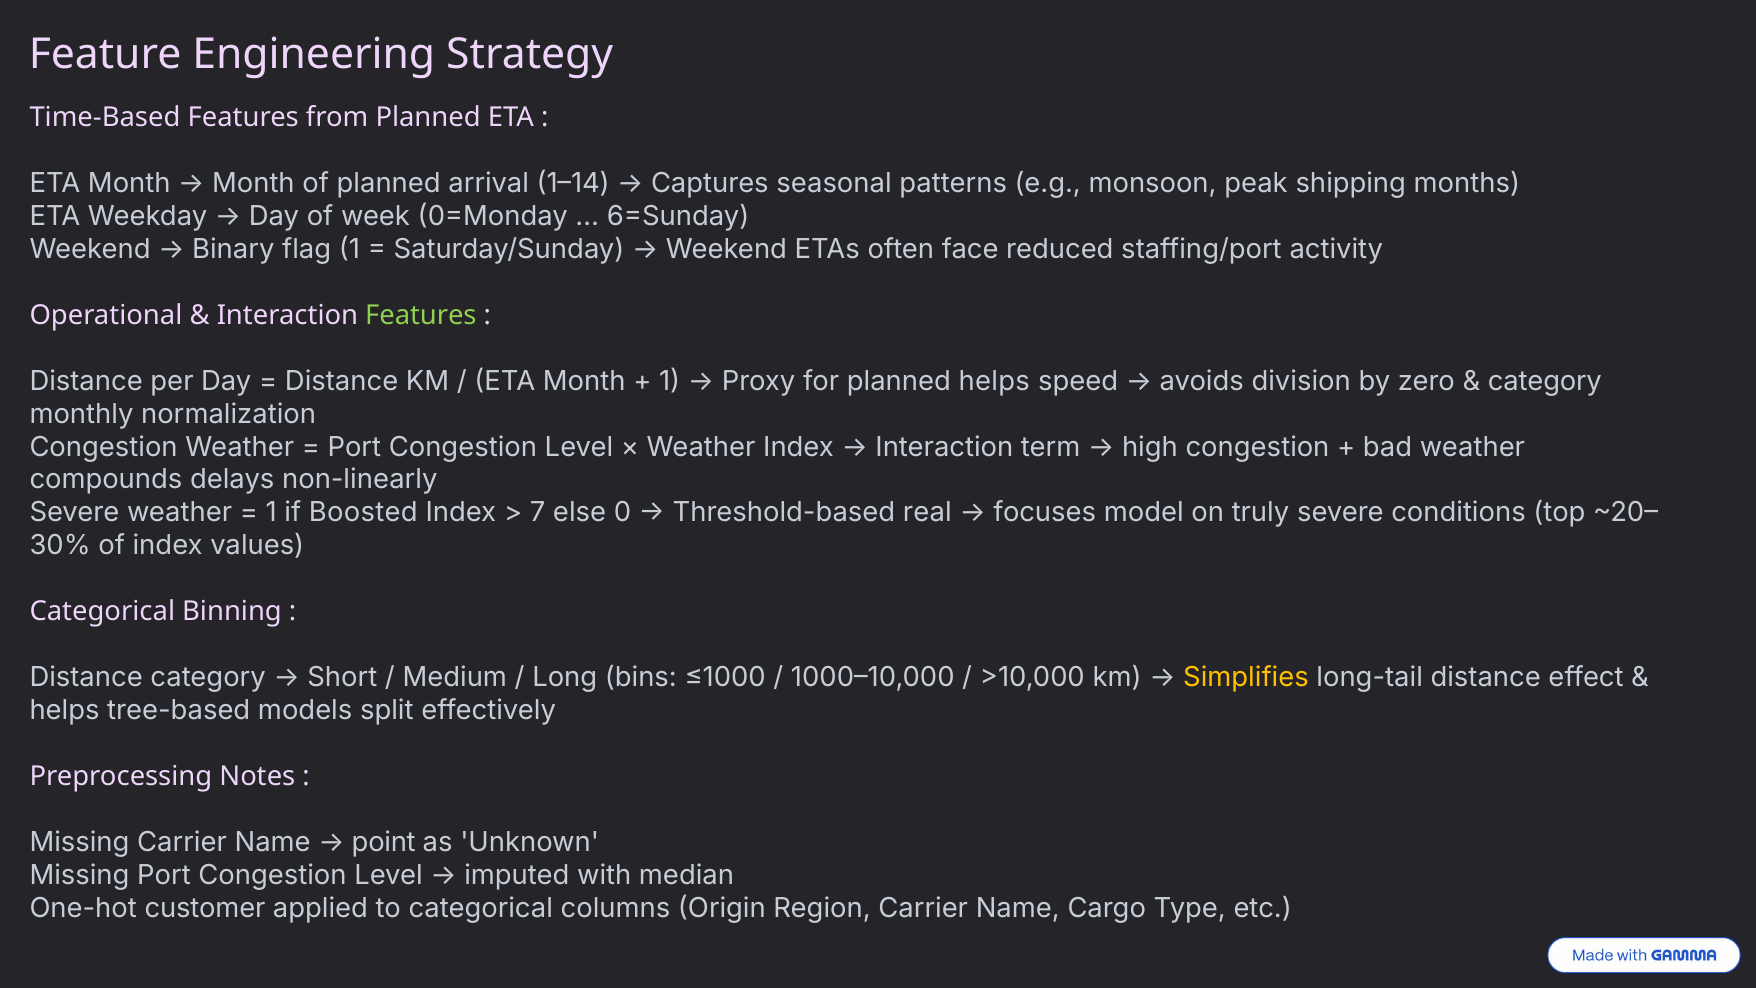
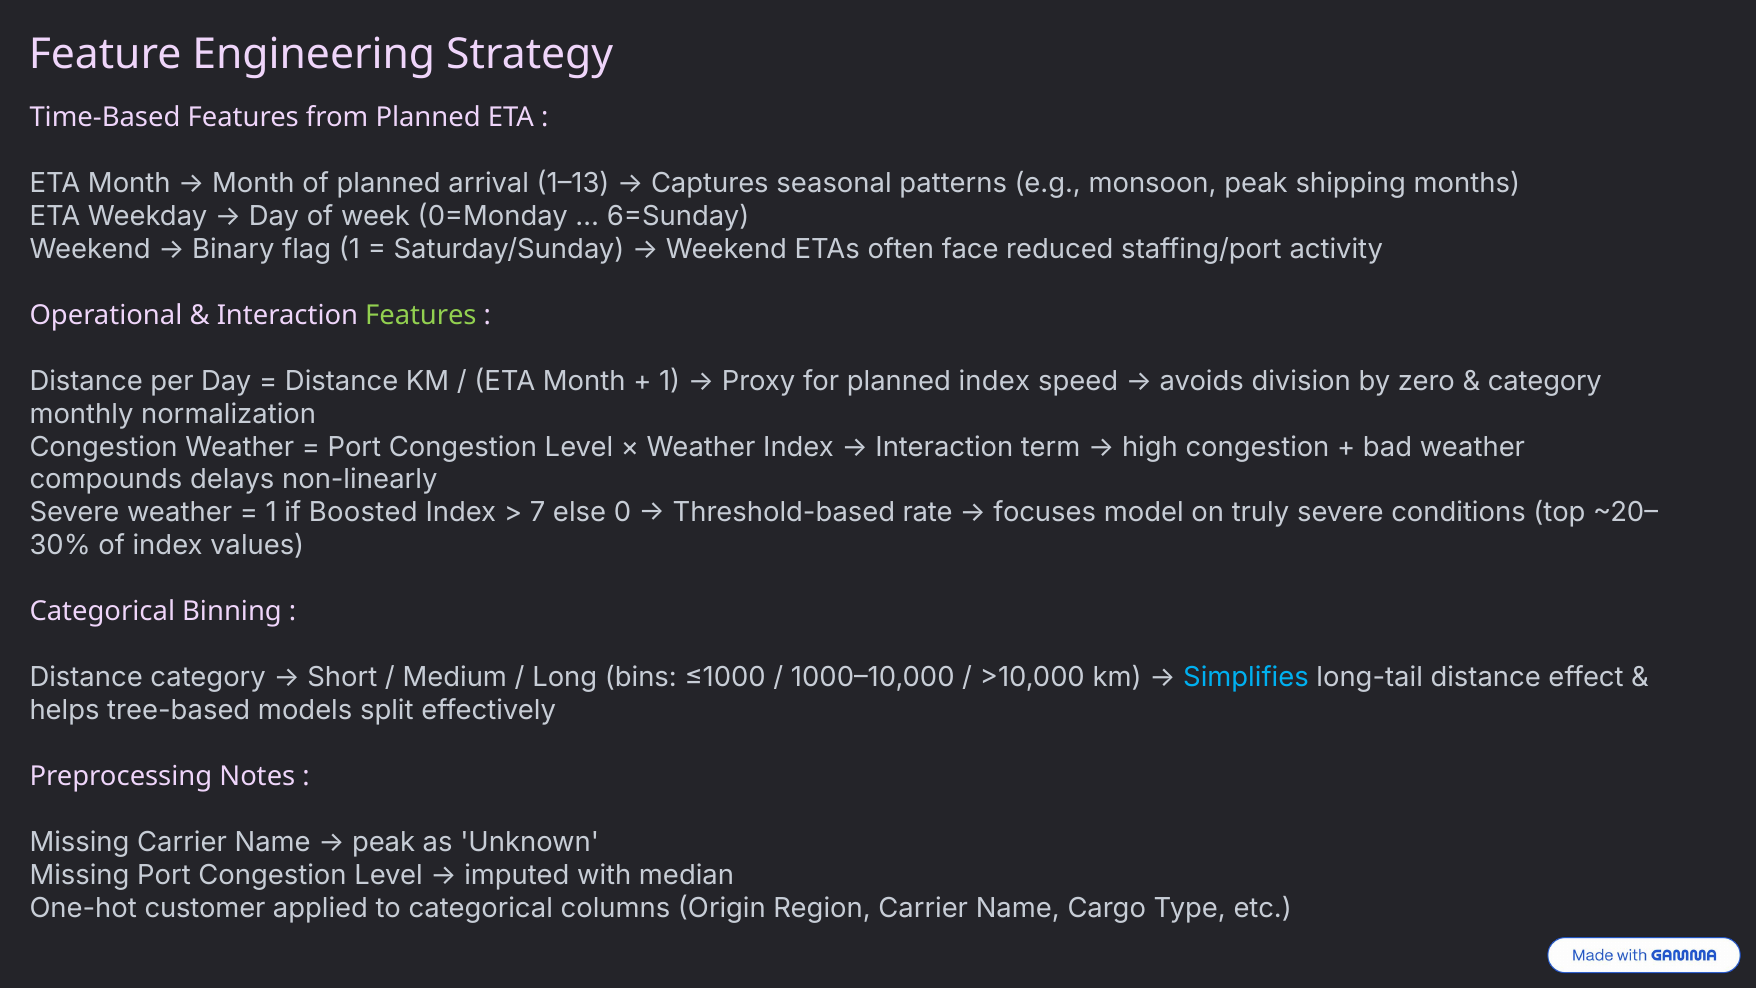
1–14: 1–14 -> 1–13
planned helps: helps -> index
real: real -> rate
Simplifies colour: yellow -> light blue
point at (384, 842): point -> peak
